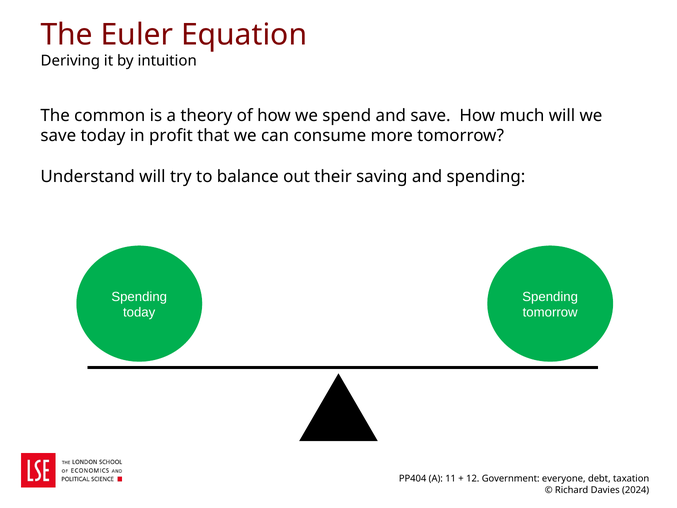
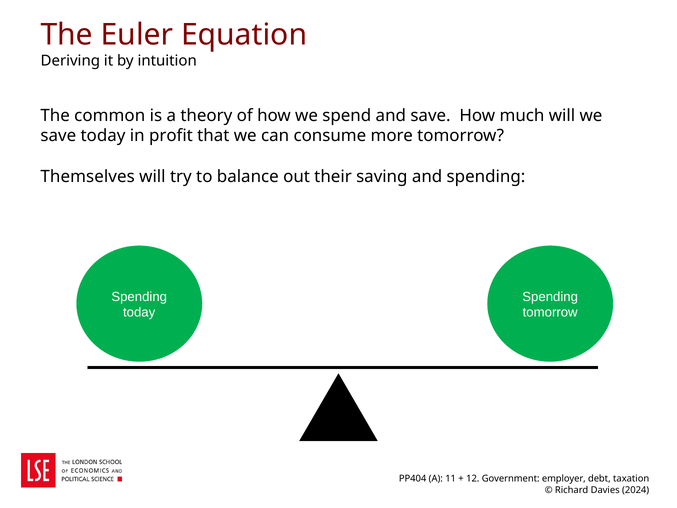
Understand: Understand -> Themselves
everyone: everyone -> employer
